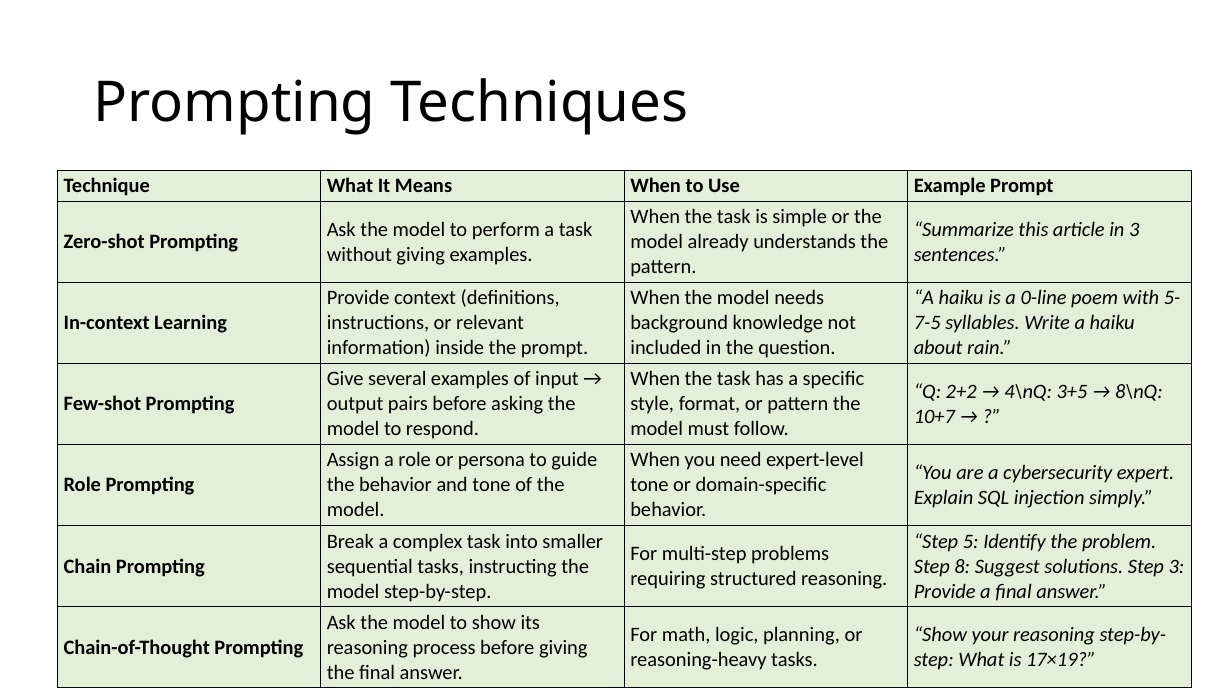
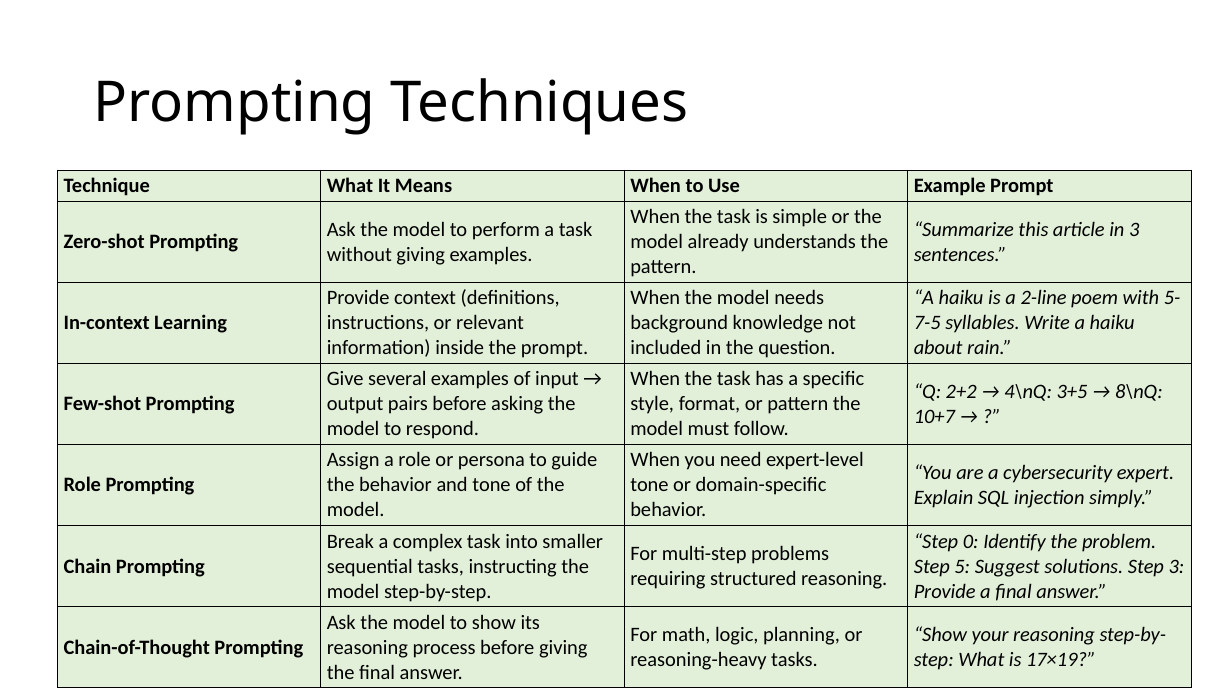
0-line: 0-line -> 2-line
5: 5 -> 0
8: 8 -> 5
